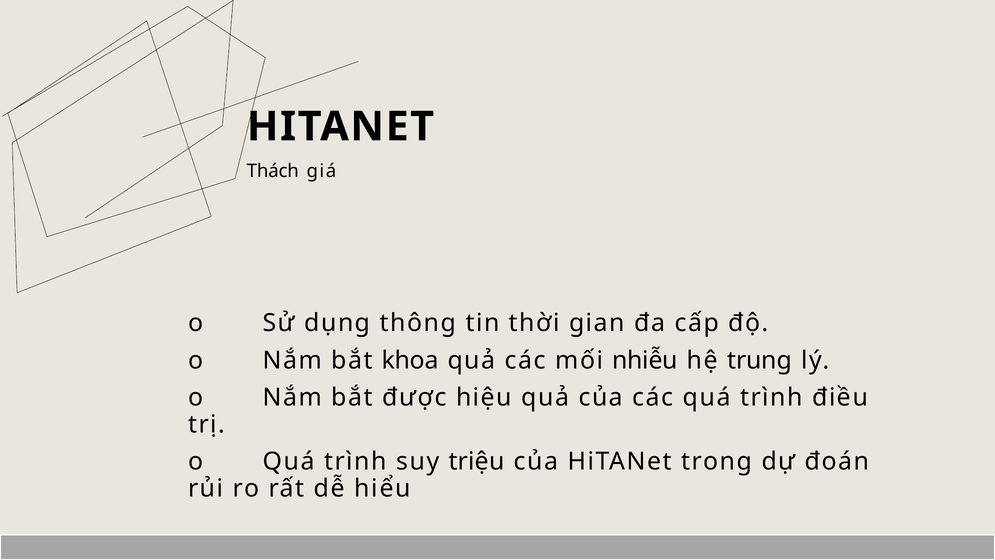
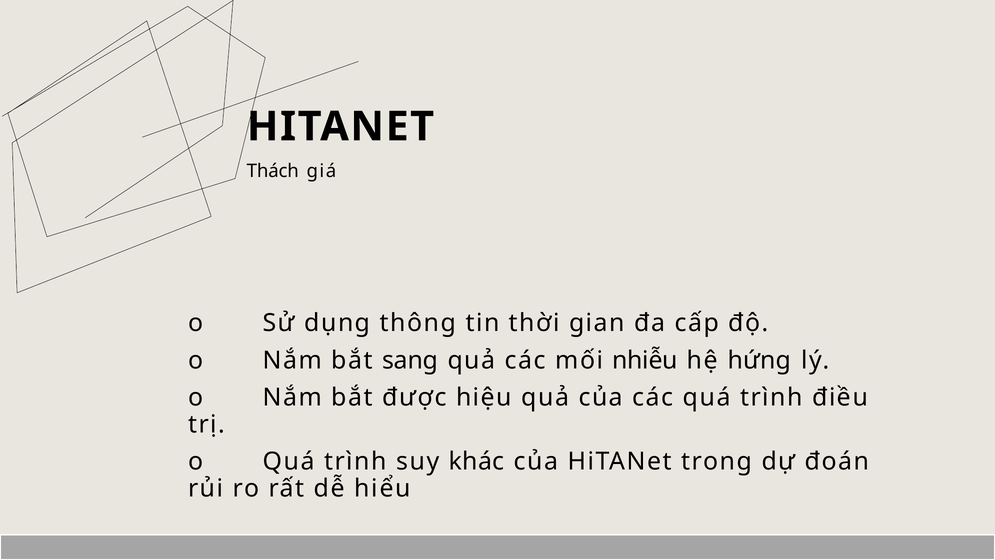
khoa: khoa -> sang
trung: trung -> hứng
triệu: triệu -> khác
